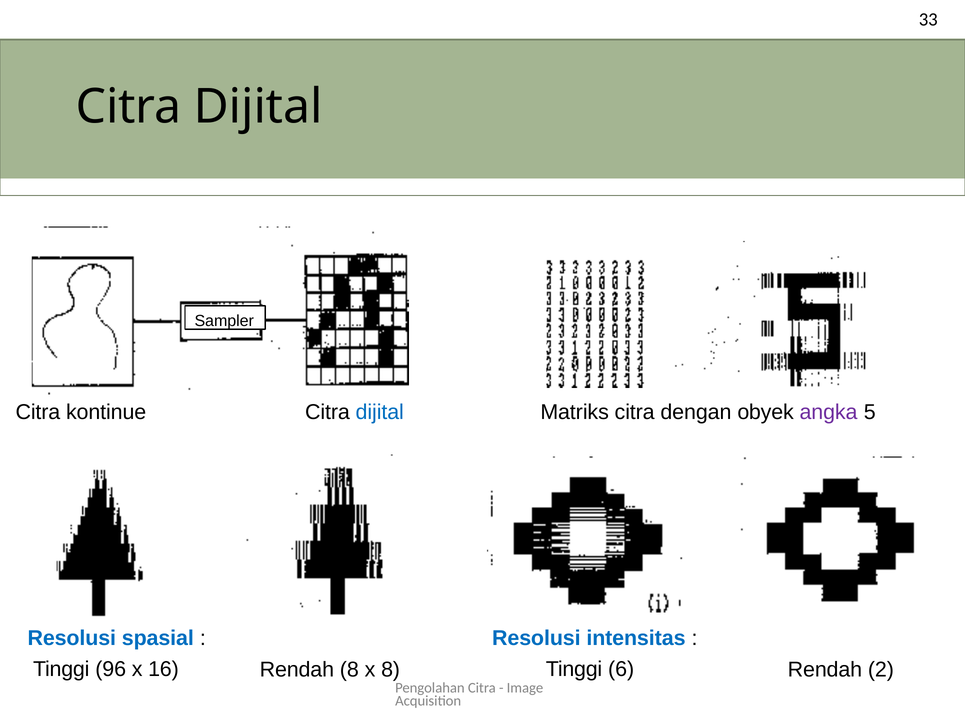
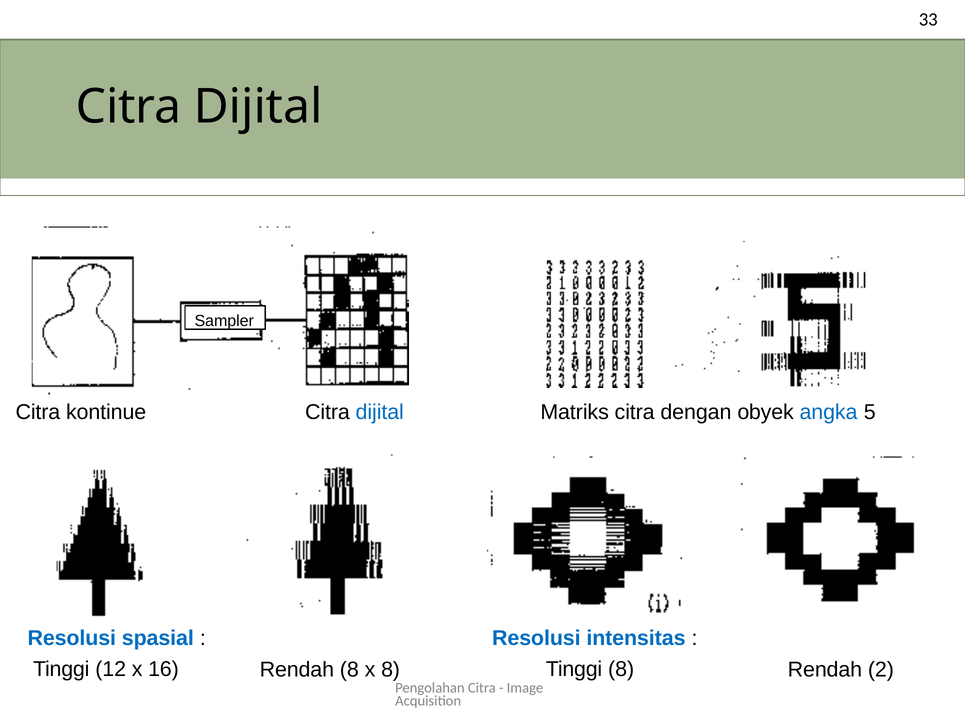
angka colour: purple -> blue
96: 96 -> 12
Tinggi 6: 6 -> 8
